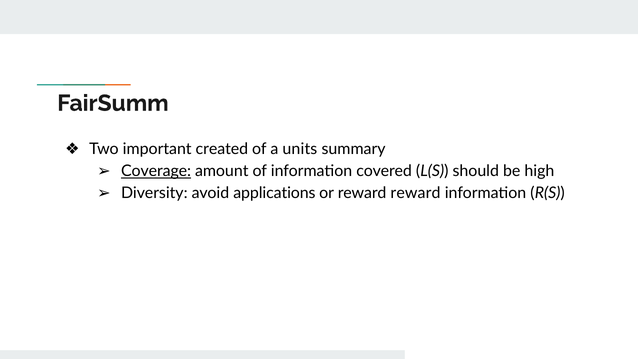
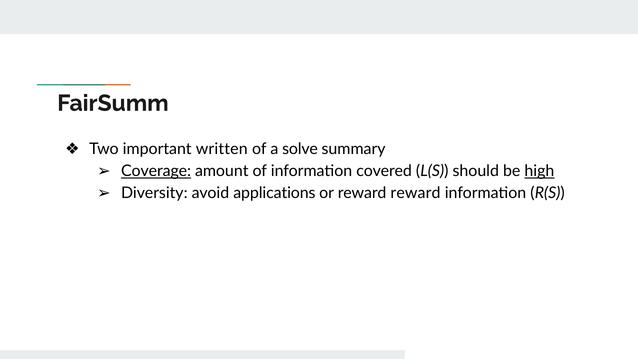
created: created -> written
units: units -> solve
high underline: none -> present
